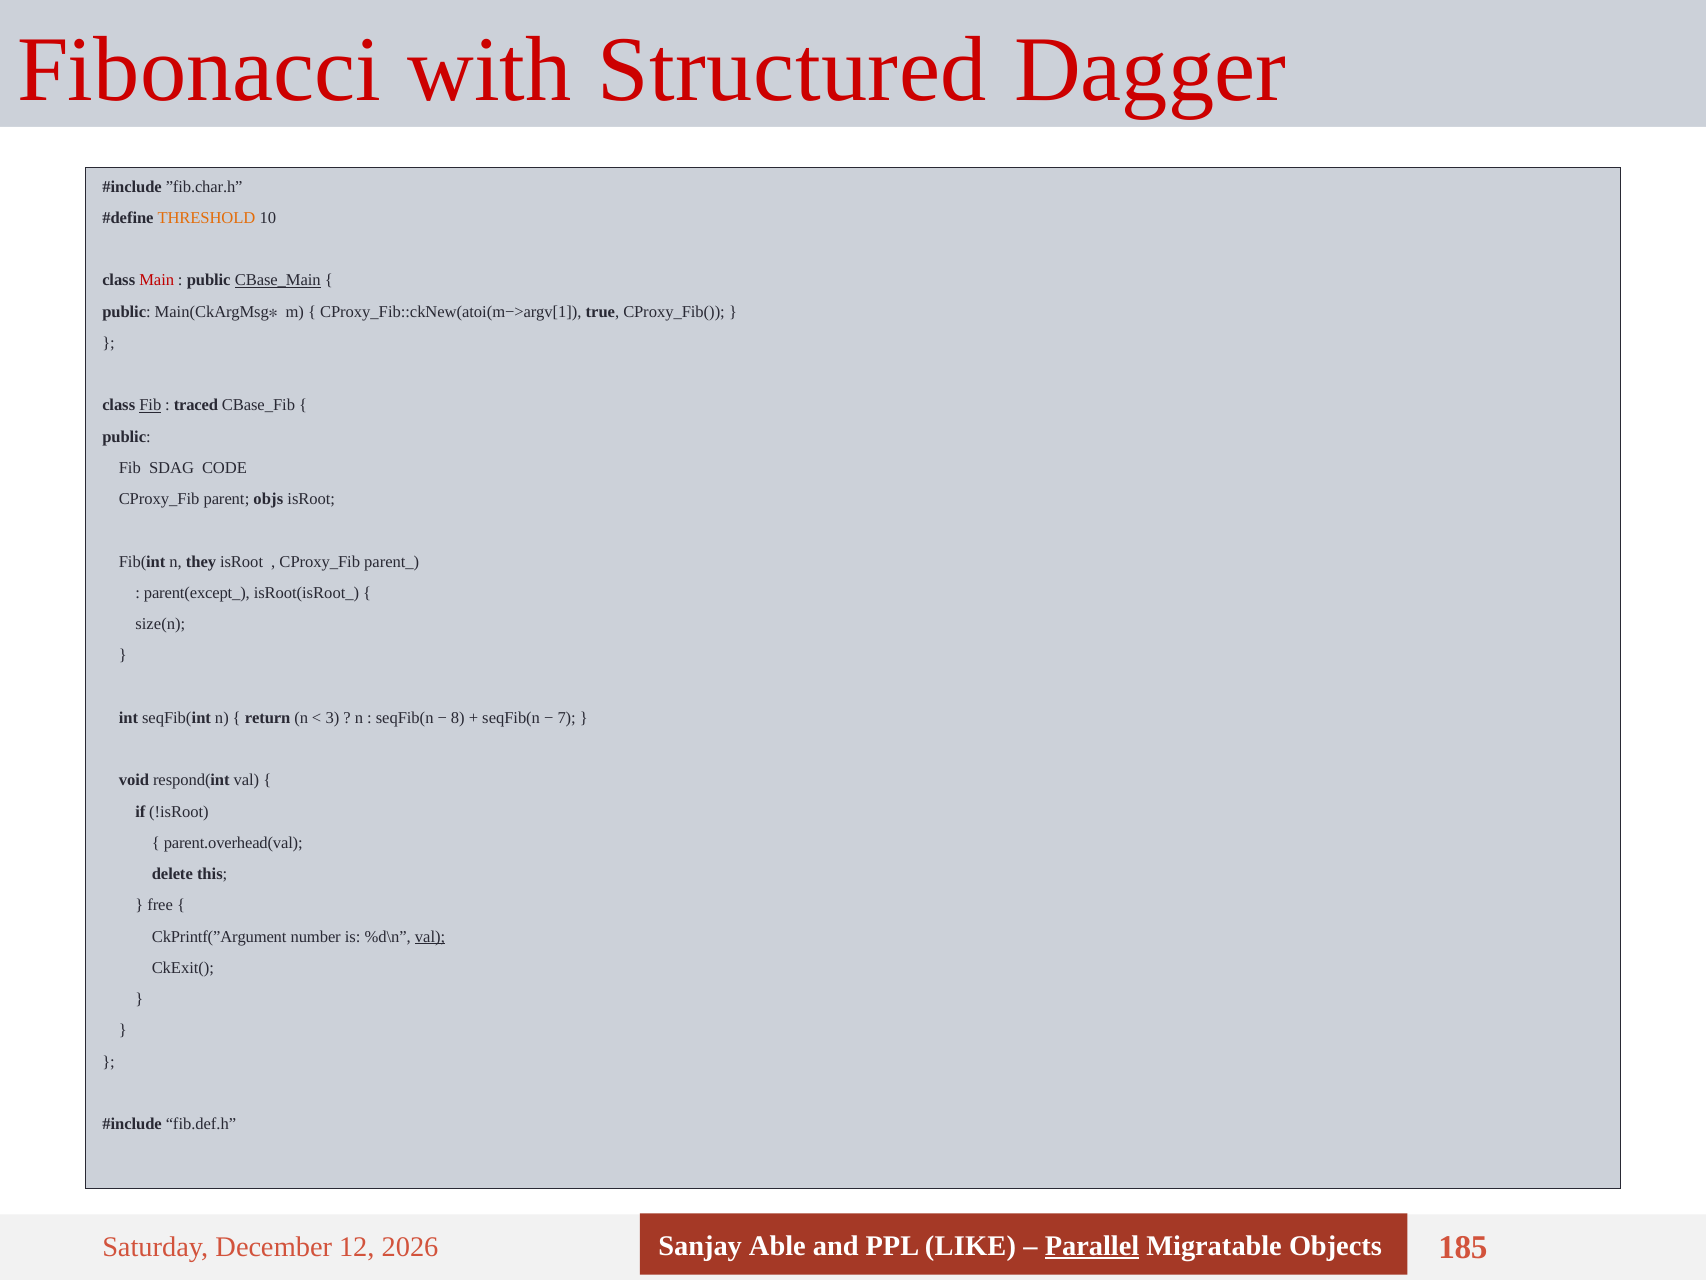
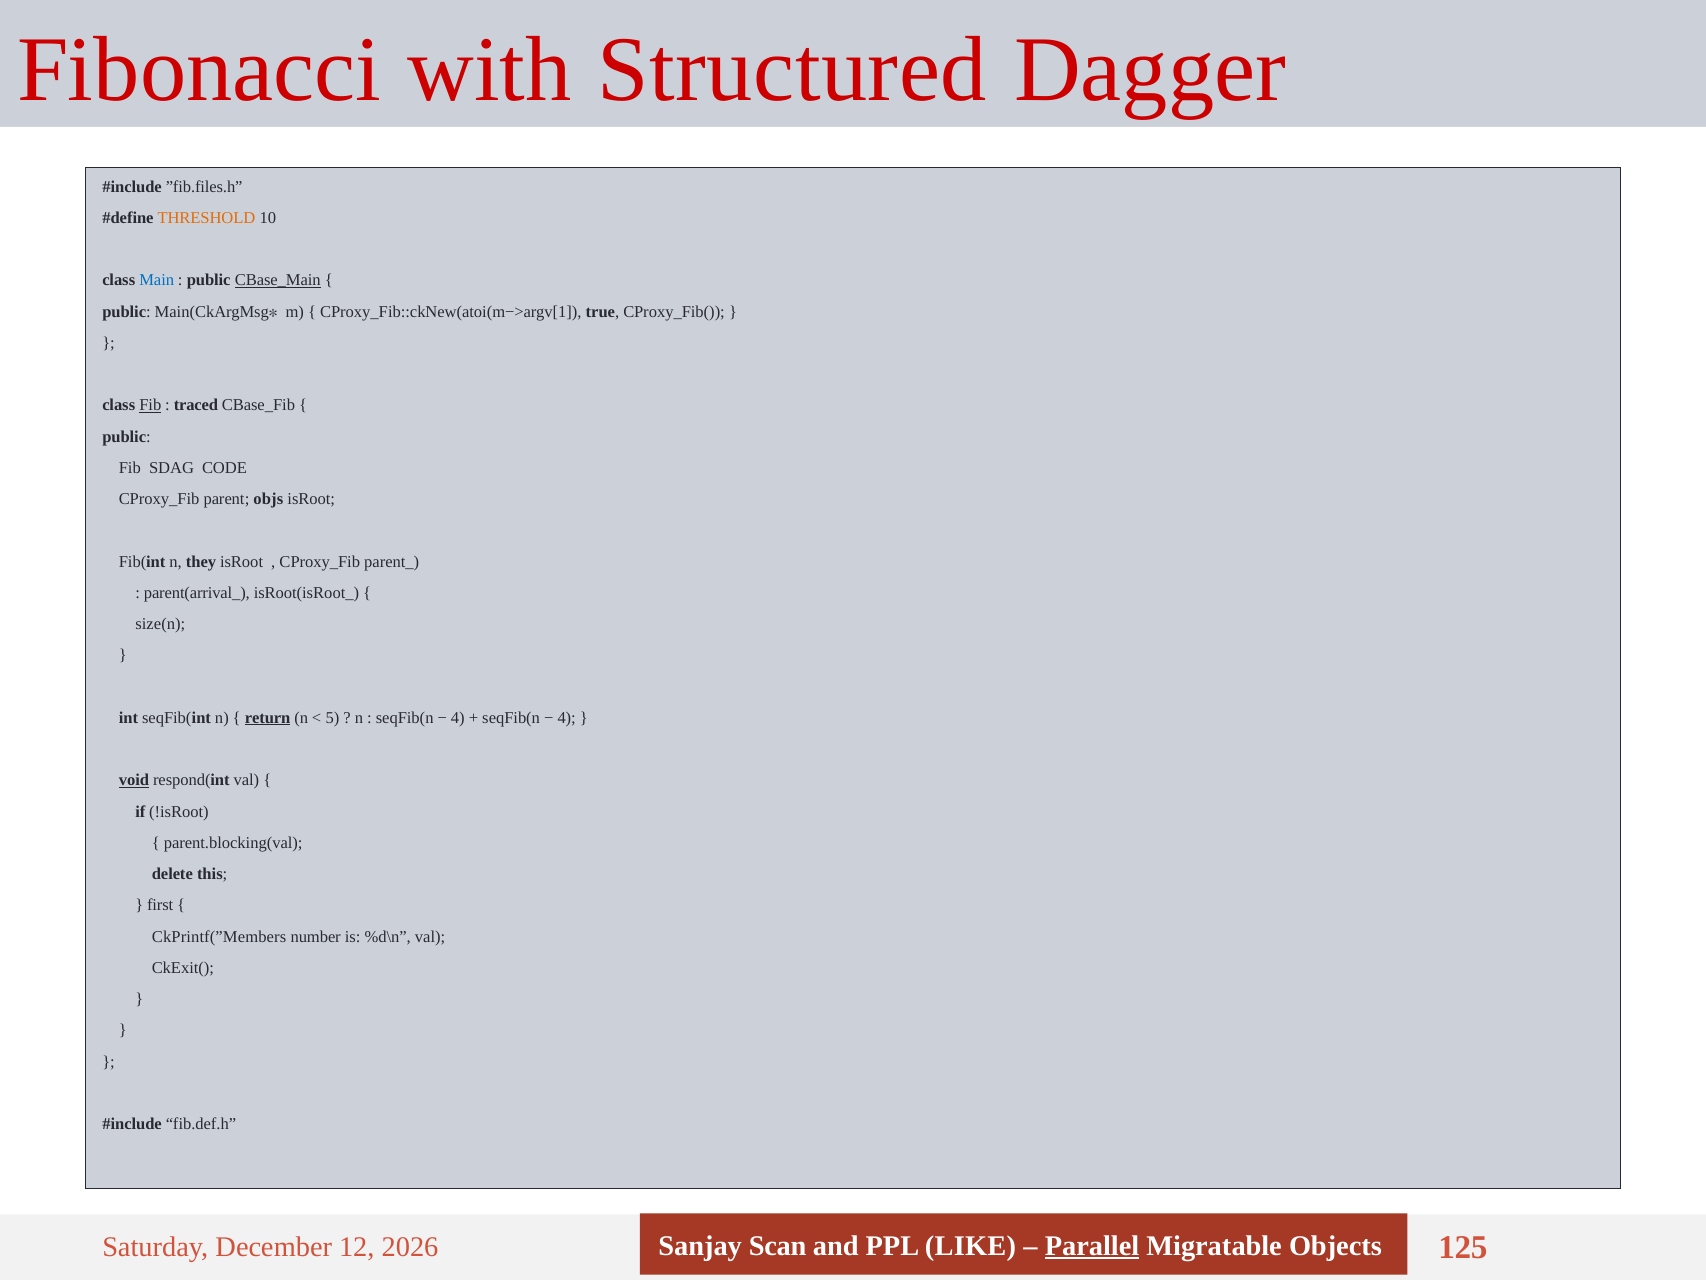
”fib.char.h: ”fib.char.h -> ”fib.files.h
Main colour: red -> blue
parent(except_: parent(except_ -> parent(arrival_
return underline: none -> present
3: 3 -> 5
8 at (458, 718): 8 -> 4
7 at (567, 718): 7 -> 4
void underline: none -> present
parent.overhead(val: parent.overhead(val -> parent.blocking(val
free: free -> first
CkPrintf(”Argument: CkPrintf(”Argument -> CkPrintf(”Members
val at (430, 936) underline: present -> none
Able: Able -> Scan
185: 185 -> 125
